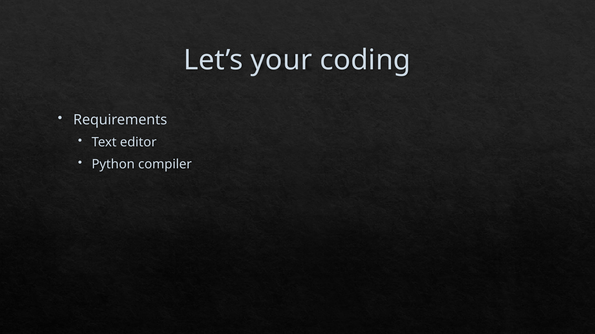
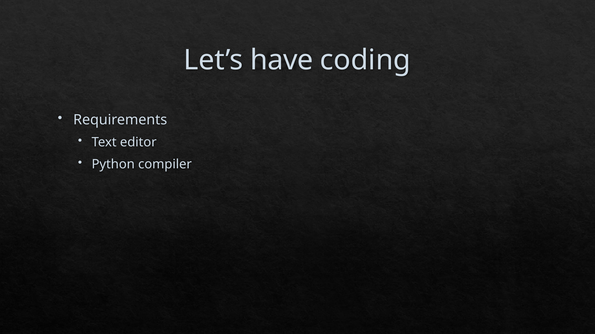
your: your -> have
